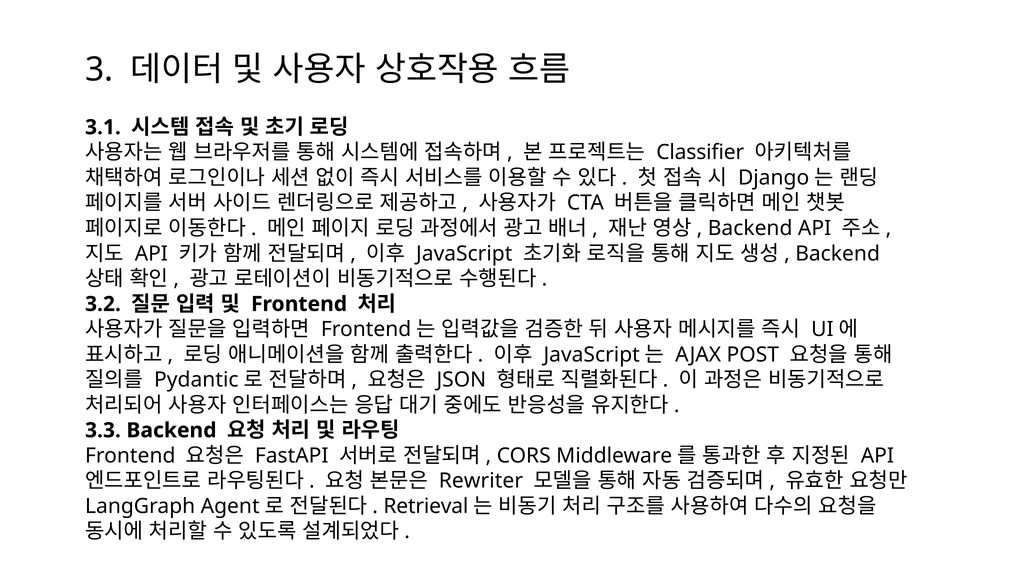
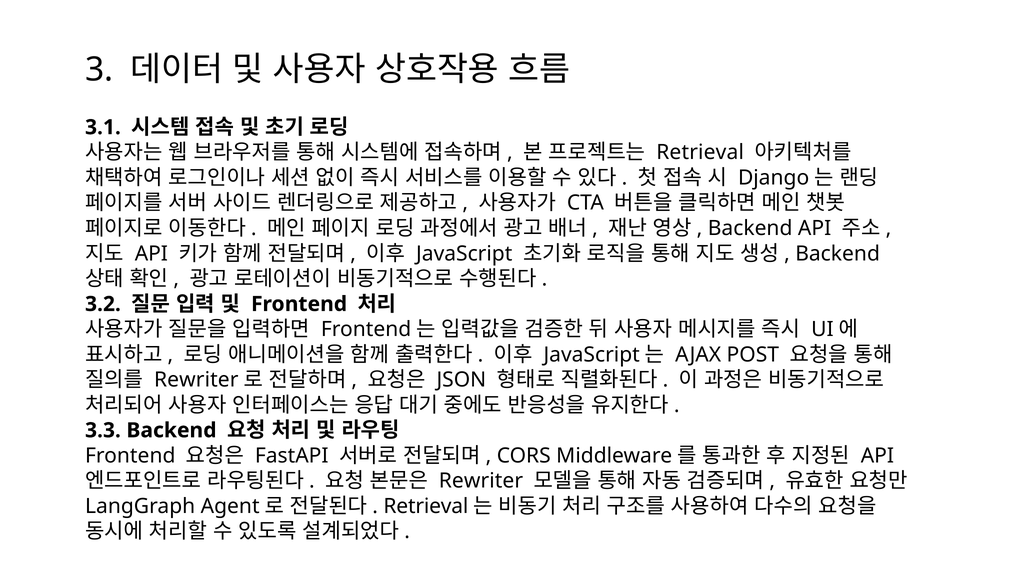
Classifier at (700, 152): Classifier -> Retrieval
Pydantic at (196, 380): Pydantic -> Rewriter
